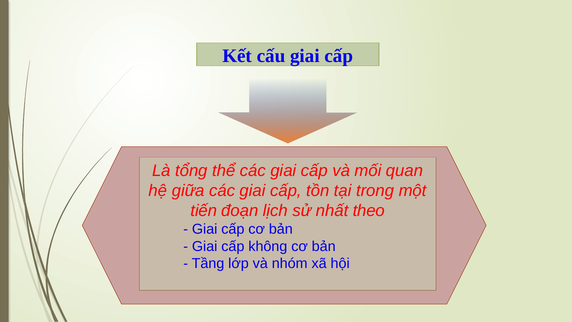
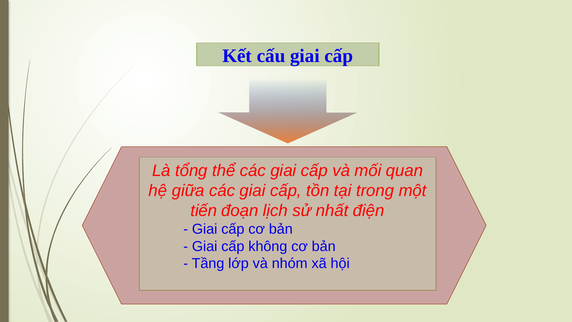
theo: theo -> điện
